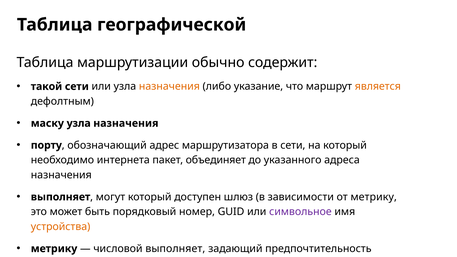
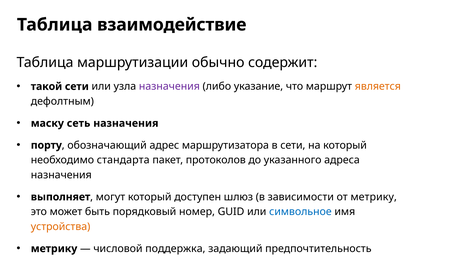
географической: географической -> взаимодействие
назначения at (169, 87) colour: orange -> purple
маску узла: узла -> сеть
интернета: интернета -> стандарта
объединяет: объединяет -> протоколов
символьное colour: purple -> blue
числовой выполняет: выполняет -> поддержка
